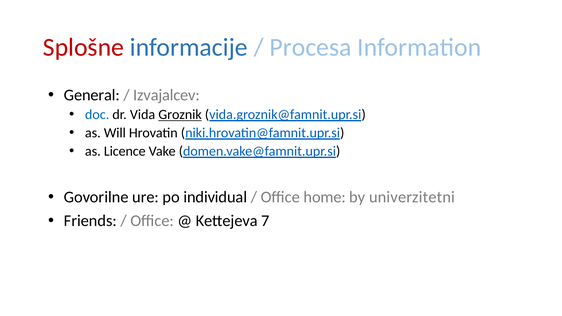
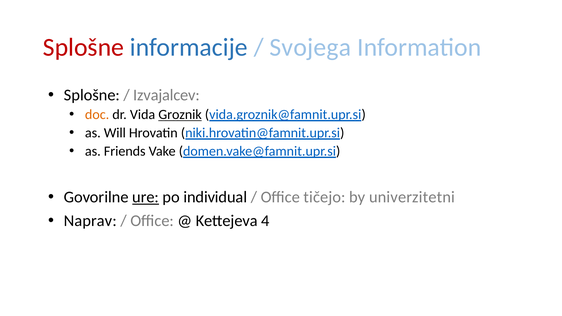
Procesa: Procesa -> Svojega
General at (92, 95): General -> Splošne
doc colour: blue -> orange
Licence: Licence -> Friends
ure underline: none -> present
home: home -> tičejo
Friends: Friends -> Naprav
7: 7 -> 4
